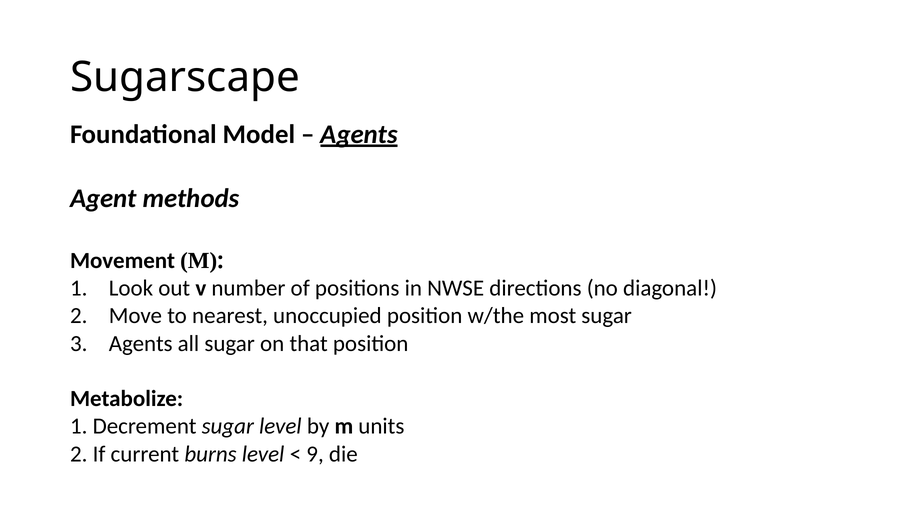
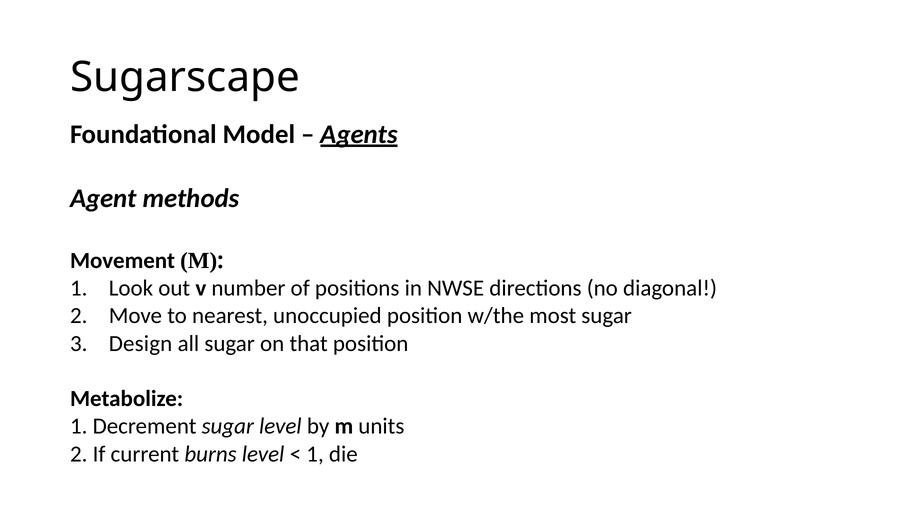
Agents at (141, 343): Agents -> Design
9 at (315, 454): 9 -> 1
